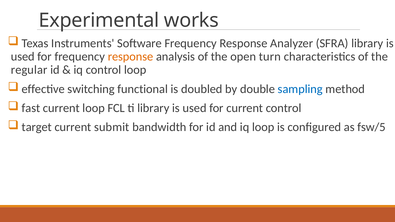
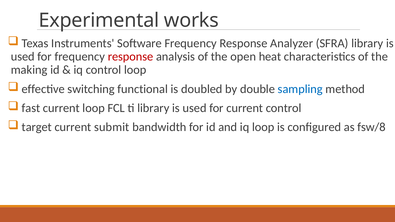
response at (130, 57) colour: orange -> red
turn: turn -> heat
regular: regular -> making
fsw/5: fsw/5 -> fsw/8
